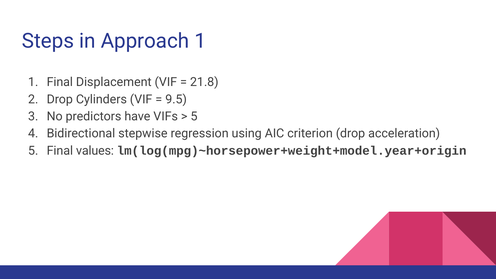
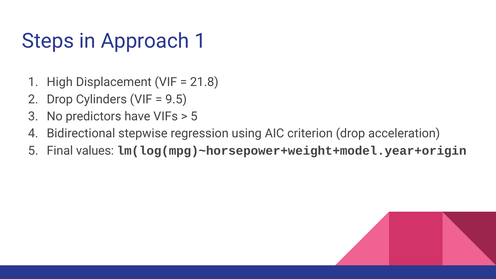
1 Final: Final -> High
